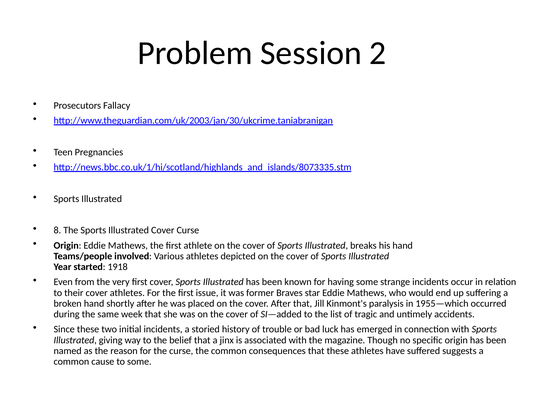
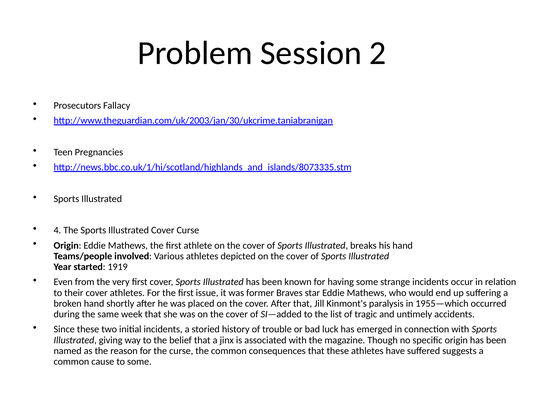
8: 8 -> 4
1918: 1918 -> 1919
